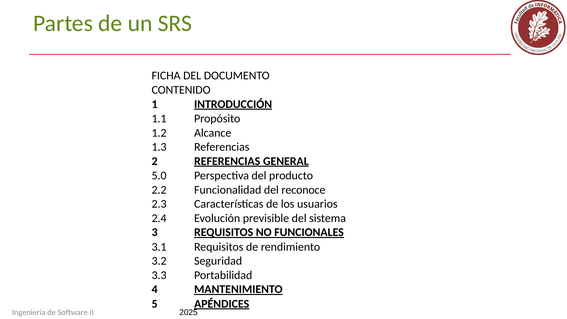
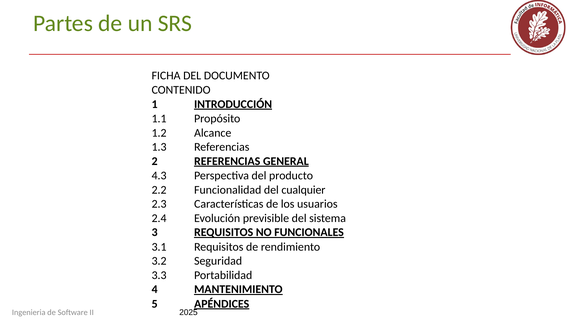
5.0: 5.0 -> 4.3
reconoce: reconoce -> cualquier
